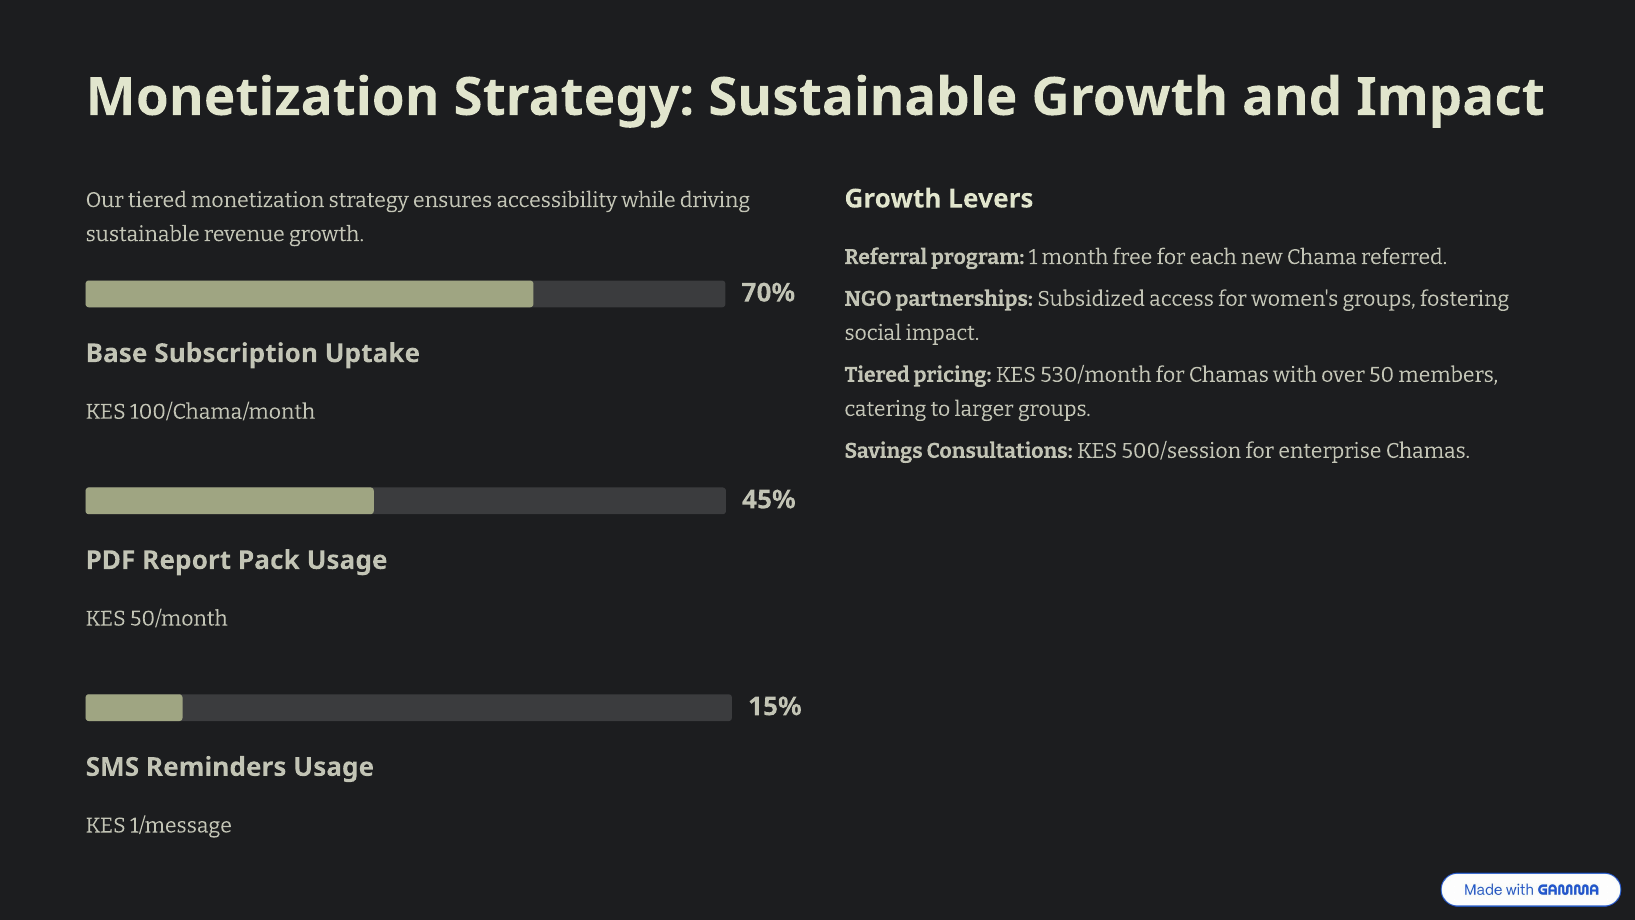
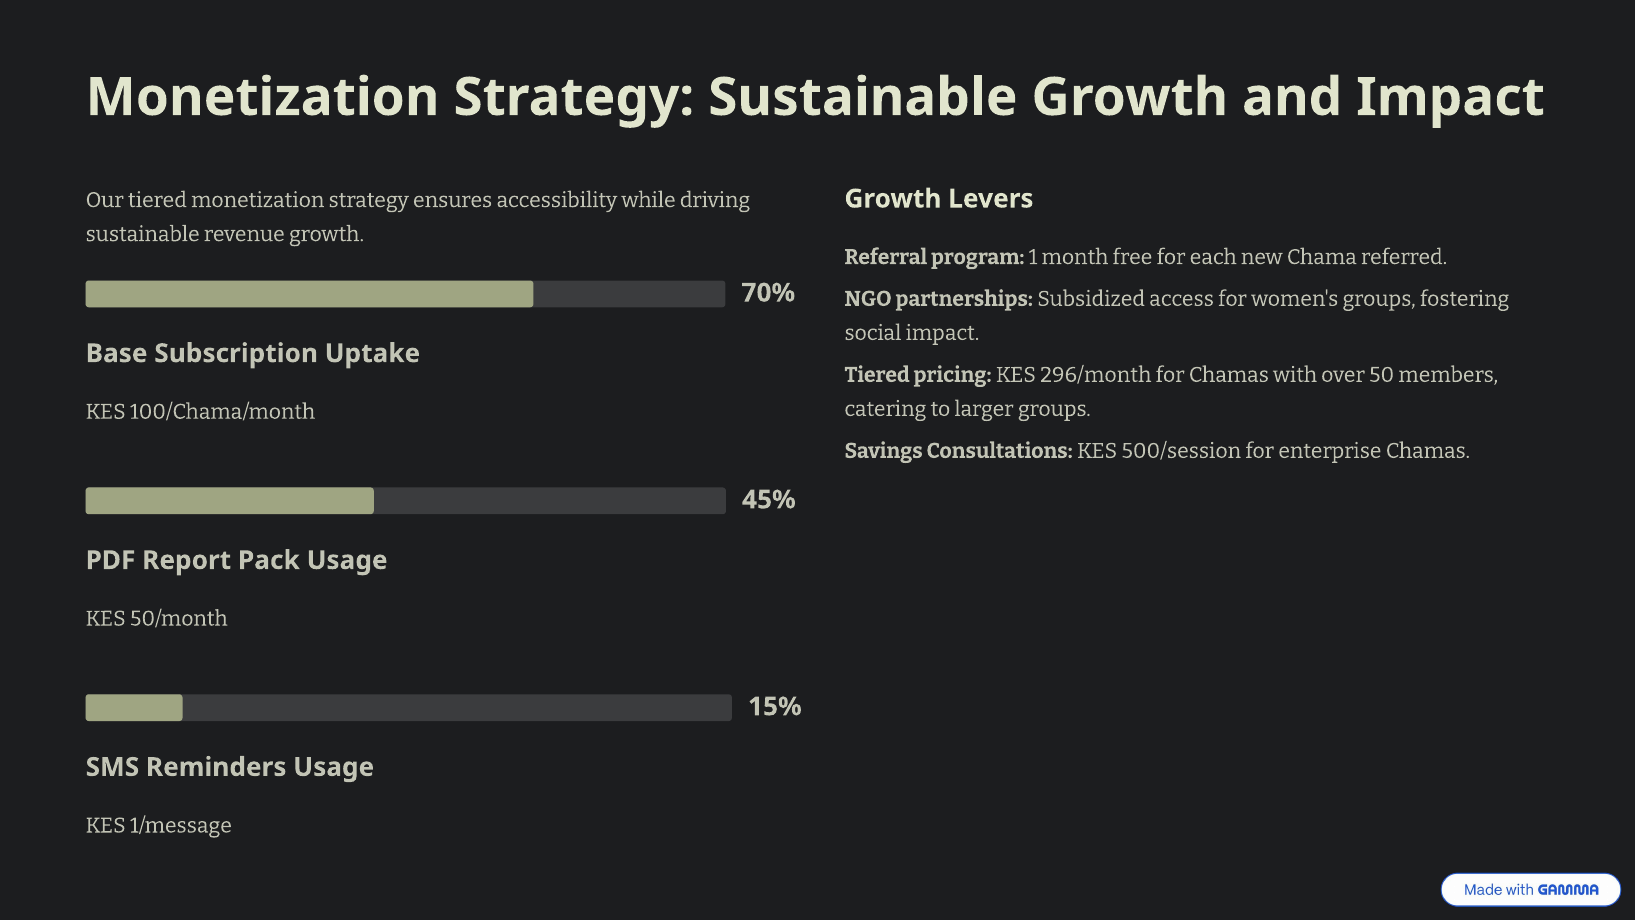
530/month: 530/month -> 296/month
